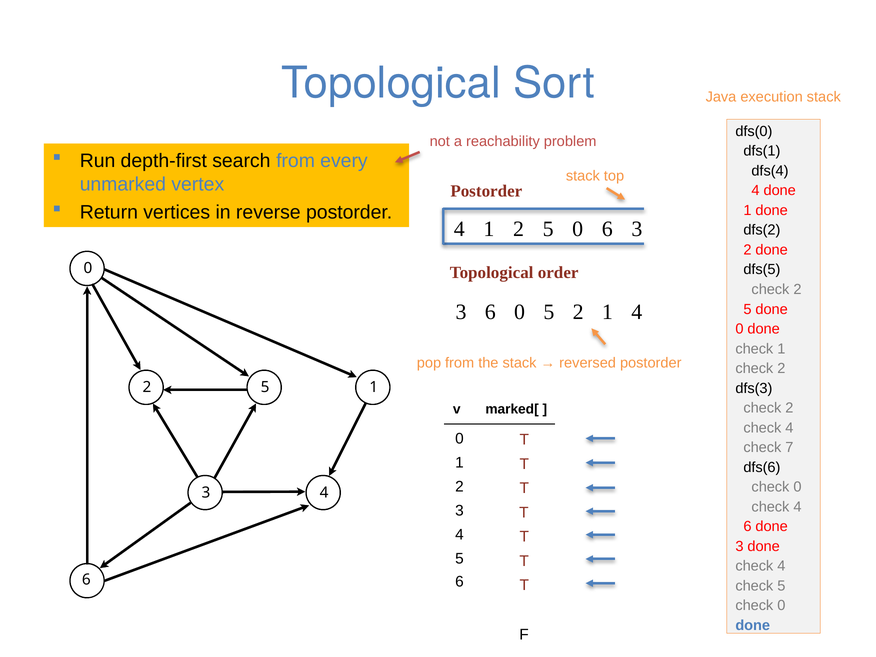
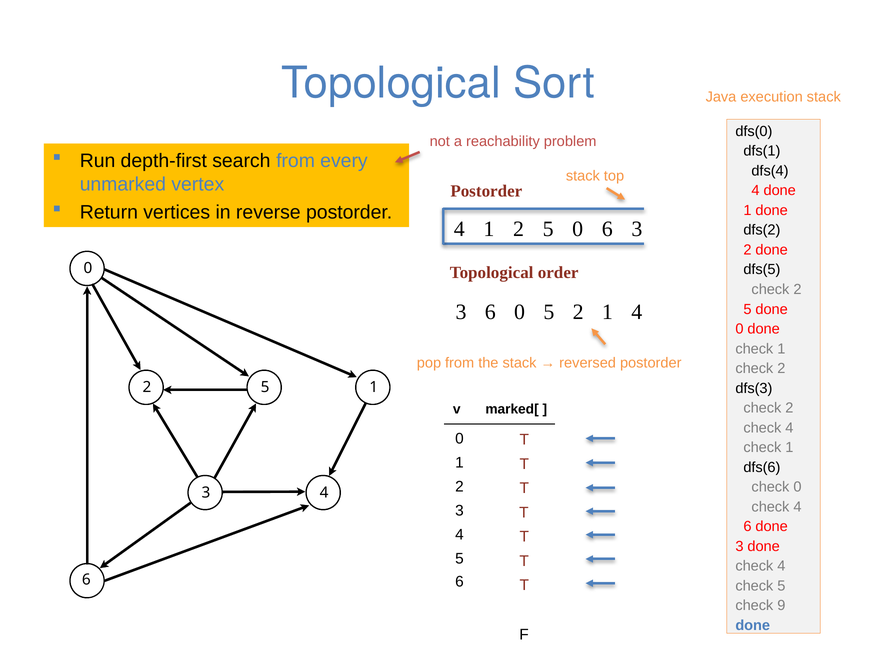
7 at (789, 448): 7 -> 1
0 at (781, 606): 0 -> 9
